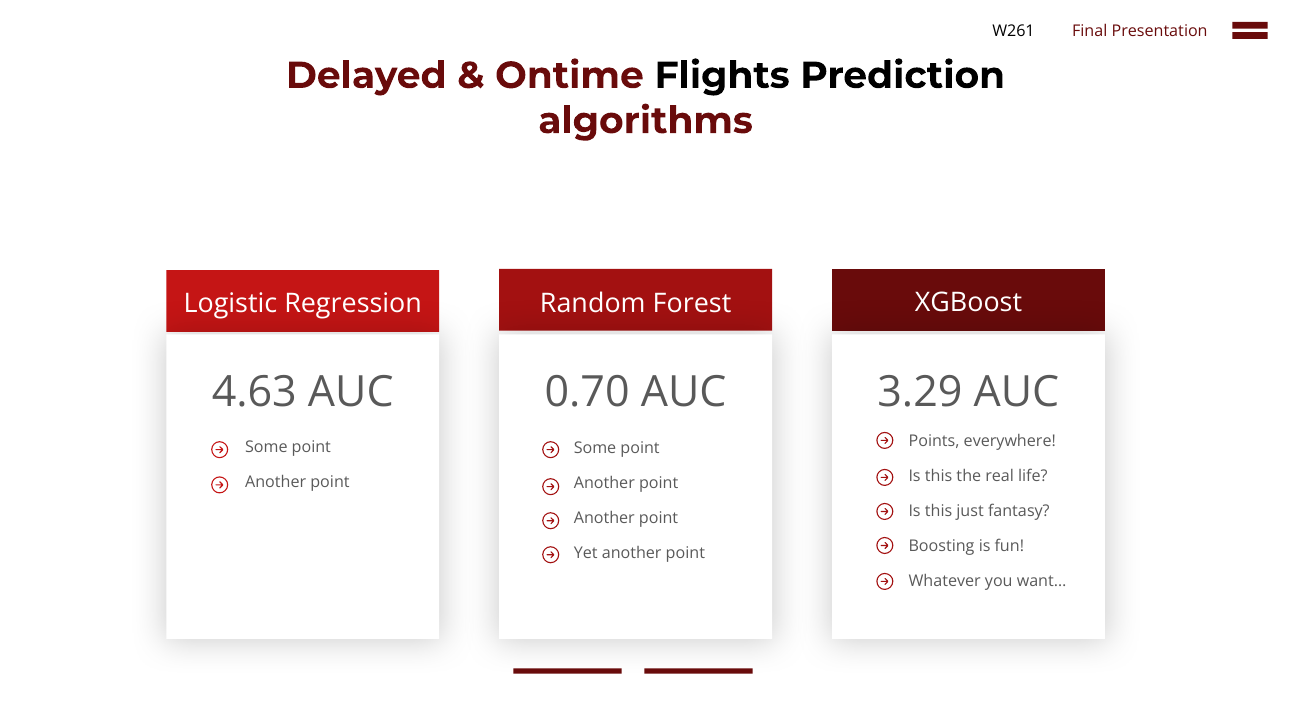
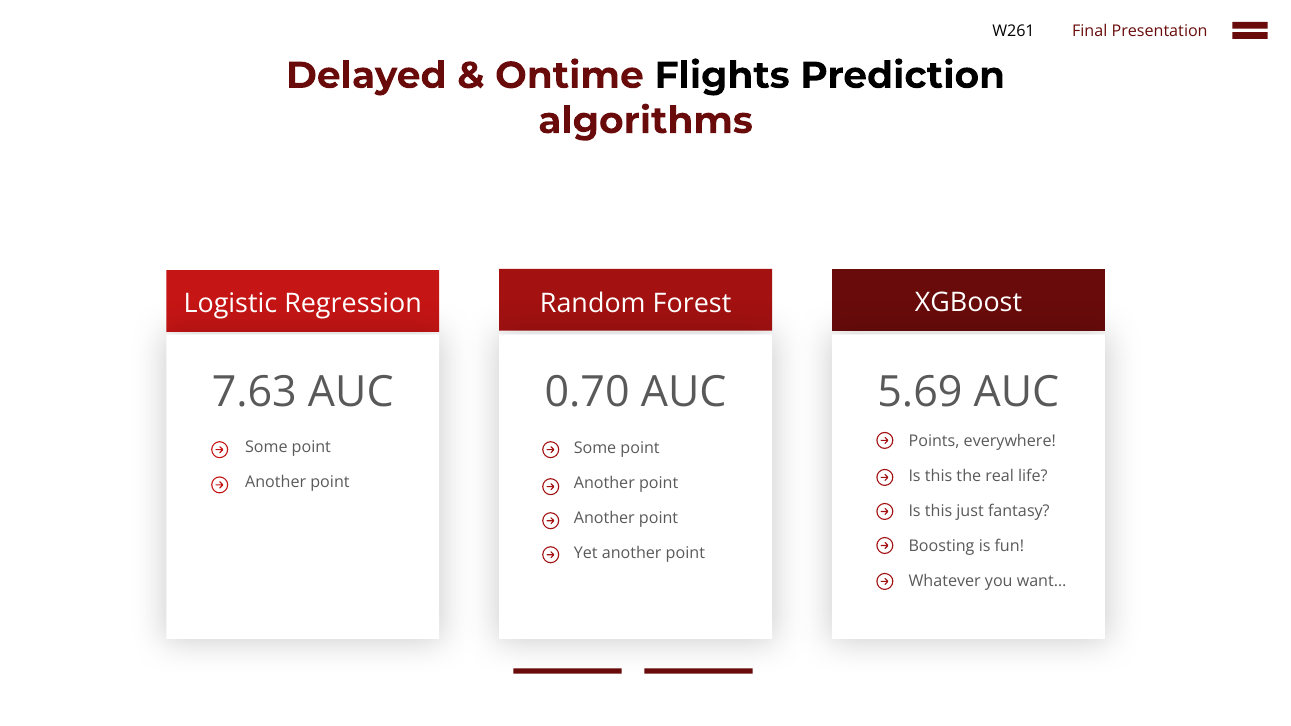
4.63: 4.63 -> 7.63
3.29: 3.29 -> 5.69
